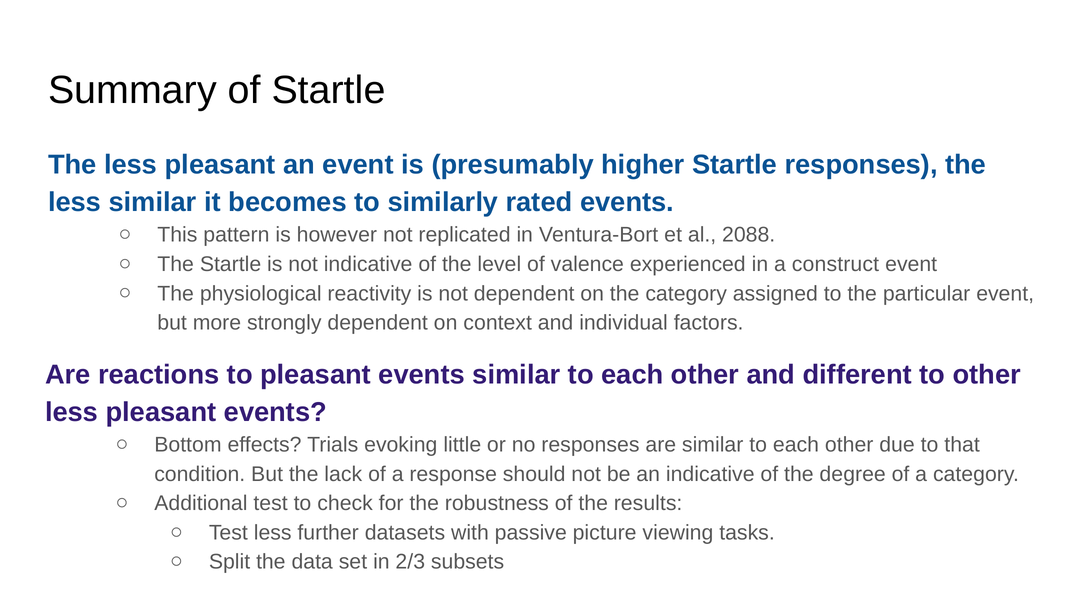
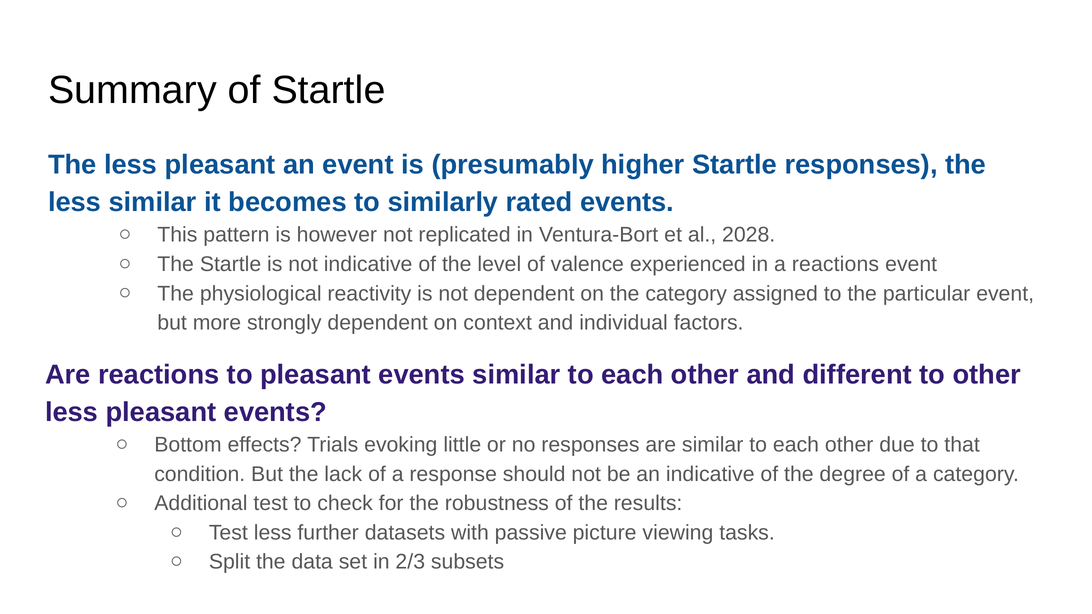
2088: 2088 -> 2028
a construct: construct -> reactions
